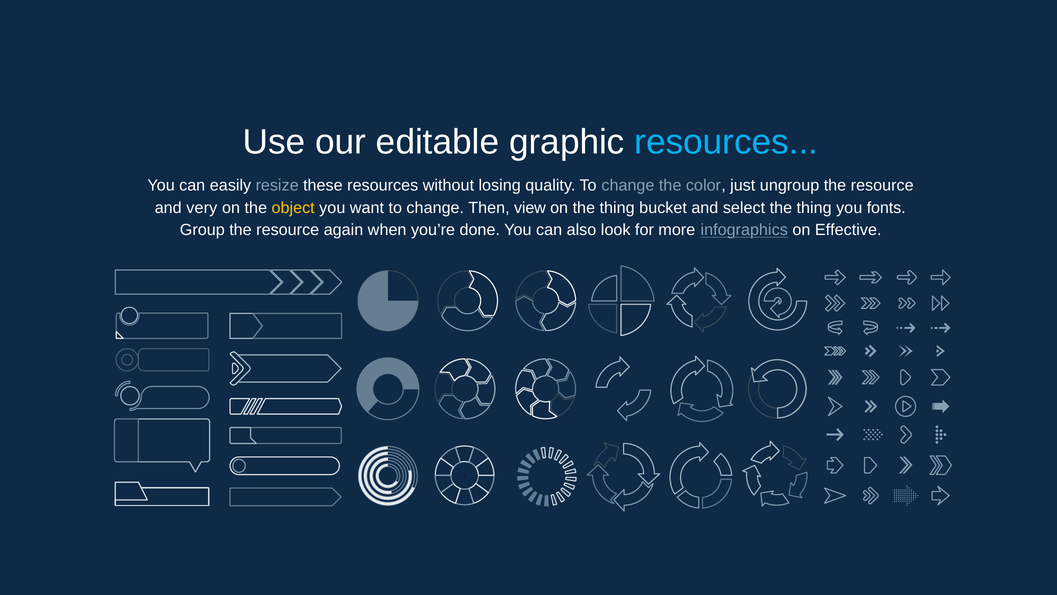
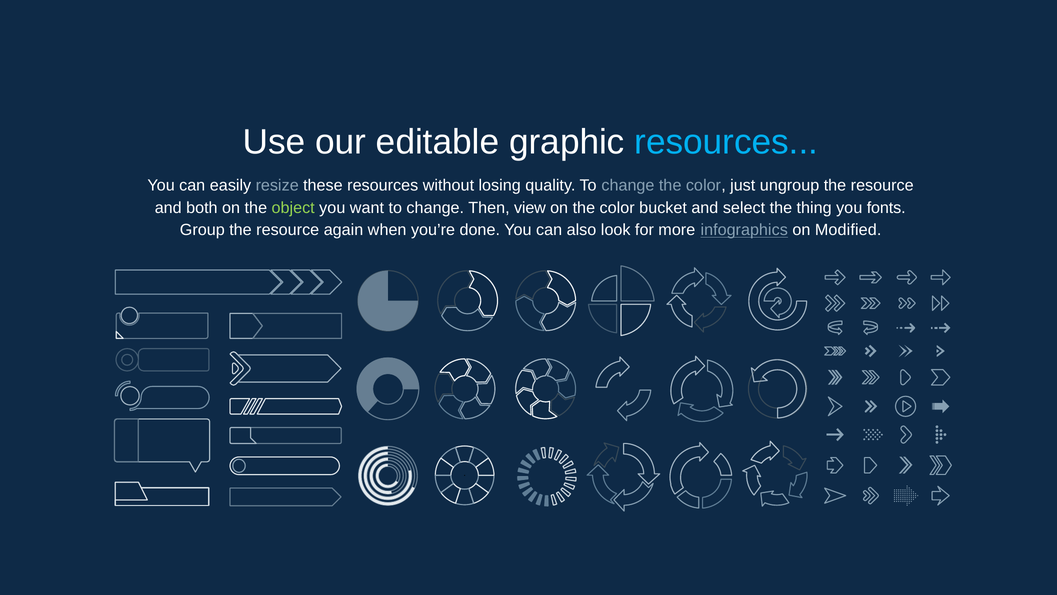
very: very -> both
object colour: yellow -> light green
on the thing: thing -> color
Effective: Effective -> Modified
